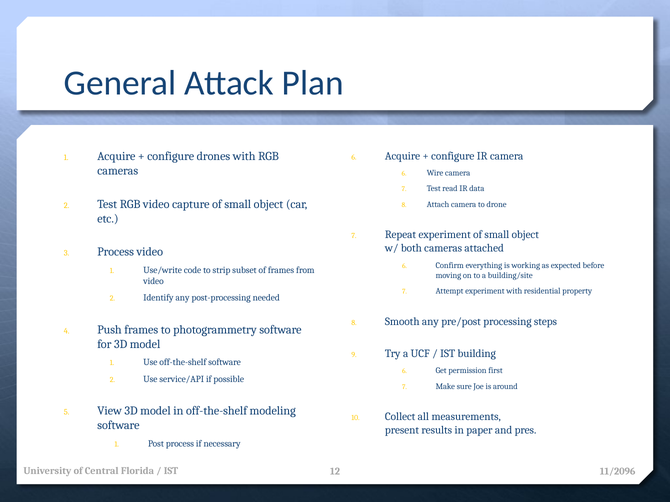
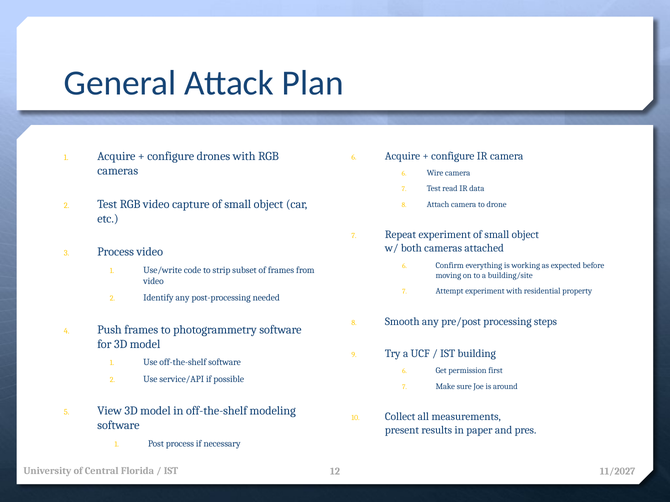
11/2096: 11/2096 -> 11/2027
